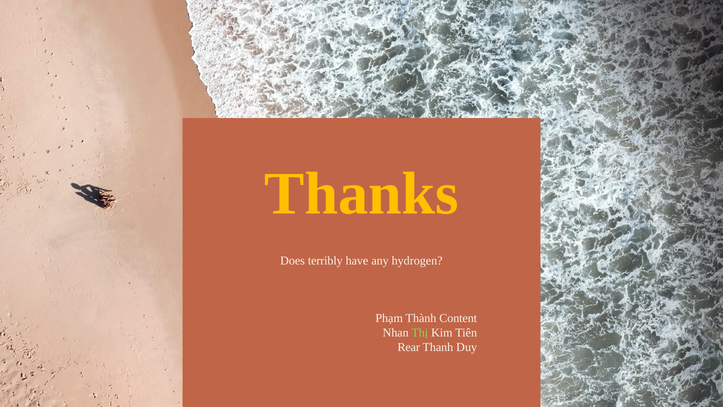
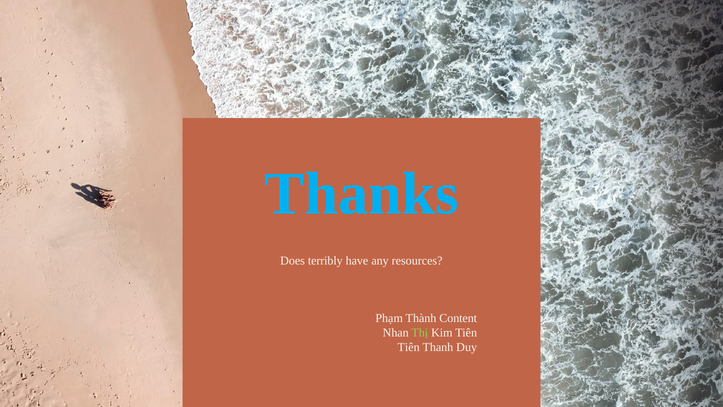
Thanks colour: yellow -> light blue
hydrogen: hydrogen -> resources
Rear at (409, 347): Rear -> Tiên
